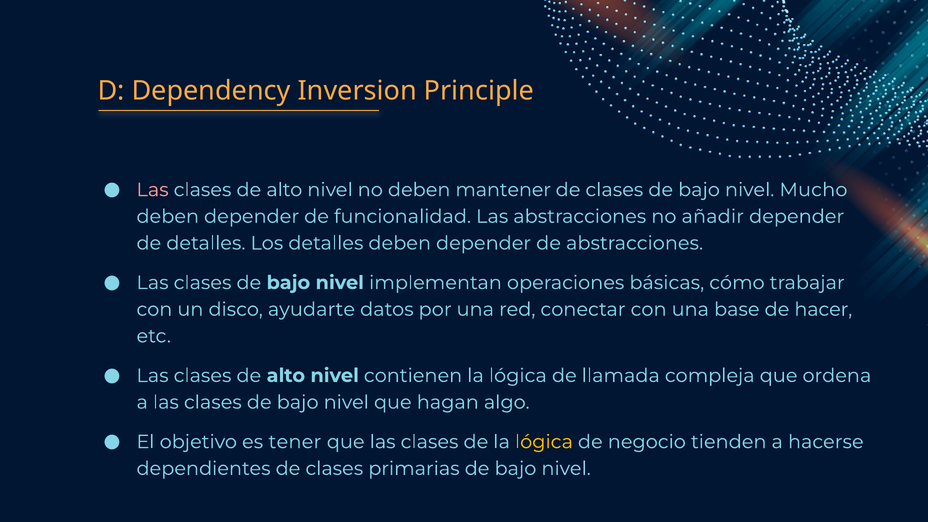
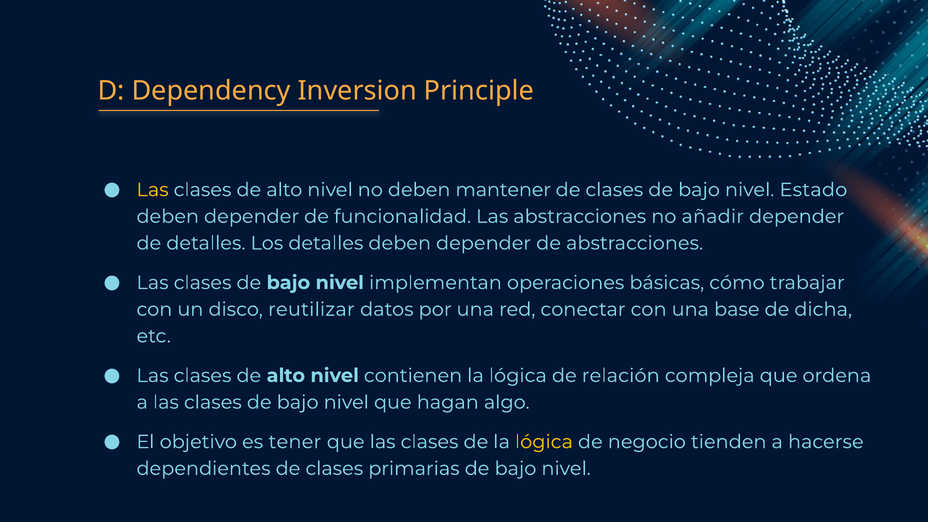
Las at (153, 190) colour: pink -> yellow
Mucho: Mucho -> Estado
ayudarte: ayudarte -> reutilizar
hacer: hacer -> dicha
llamada: llamada -> relación
